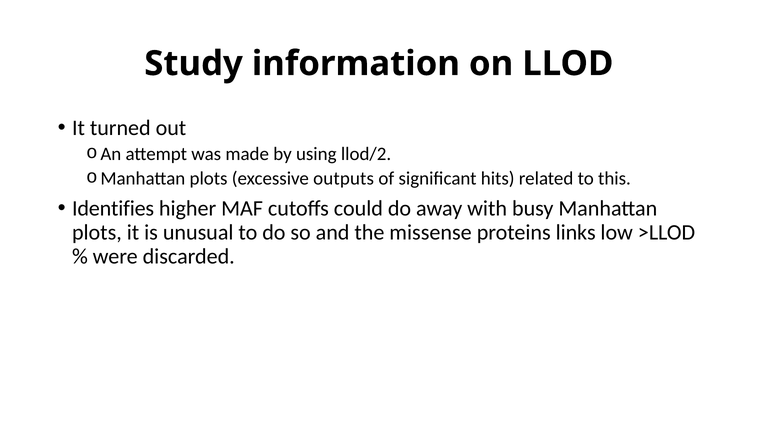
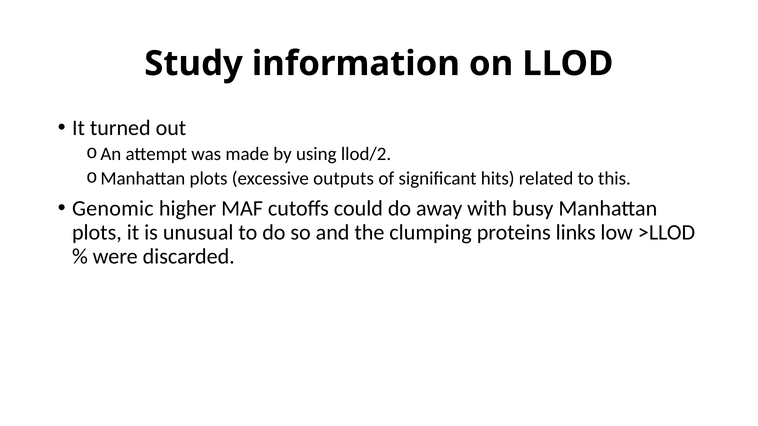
Identifies: Identifies -> Genomic
missense: missense -> clumping
